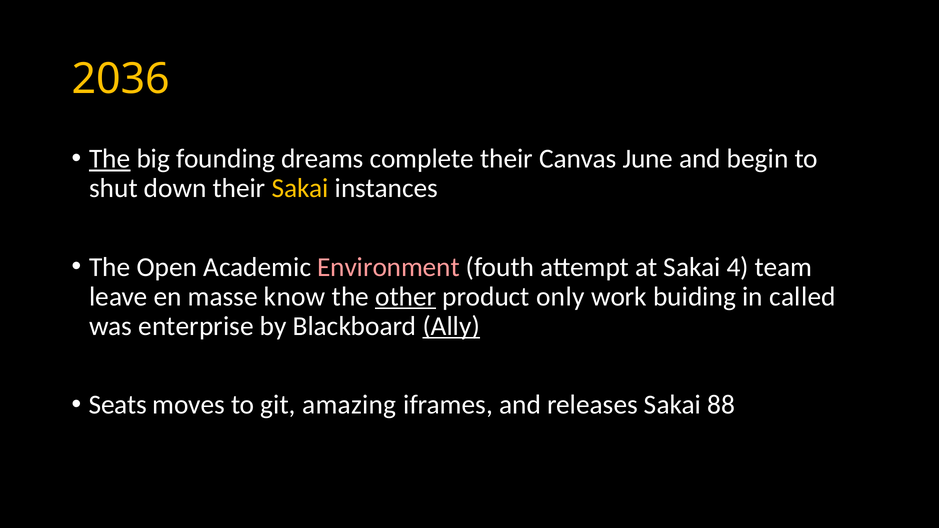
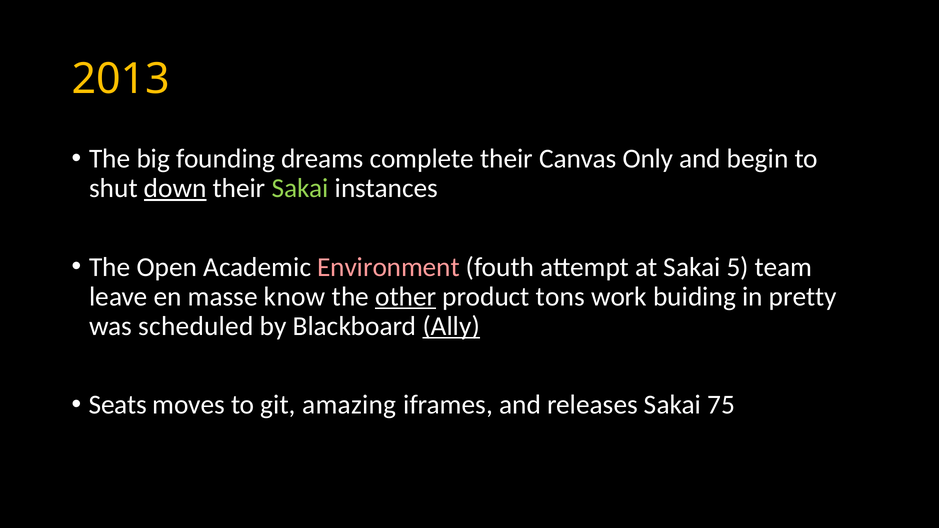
2036: 2036 -> 2013
The at (110, 159) underline: present -> none
June: June -> Only
down underline: none -> present
Sakai at (300, 188) colour: yellow -> light green
4: 4 -> 5
only: only -> tons
called: called -> pretty
enterprise: enterprise -> scheduled
88: 88 -> 75
